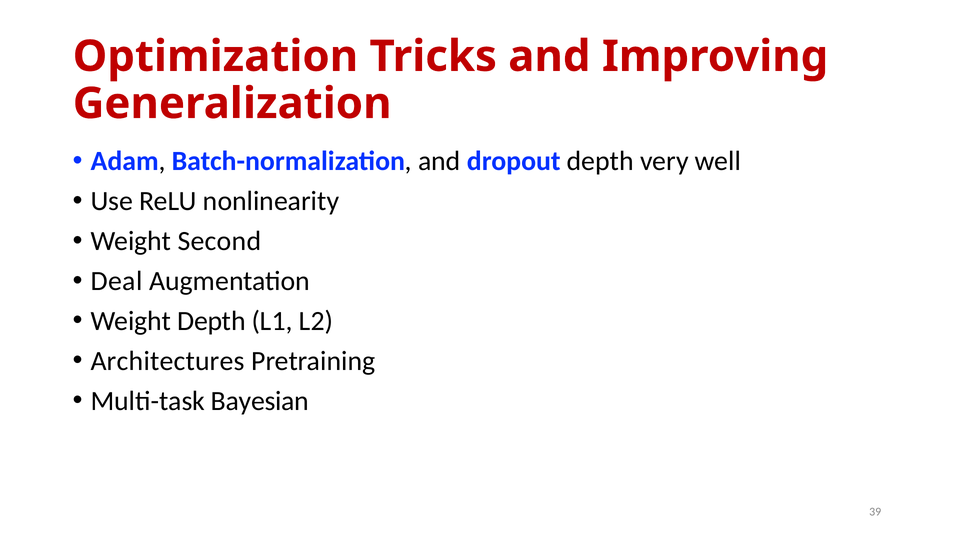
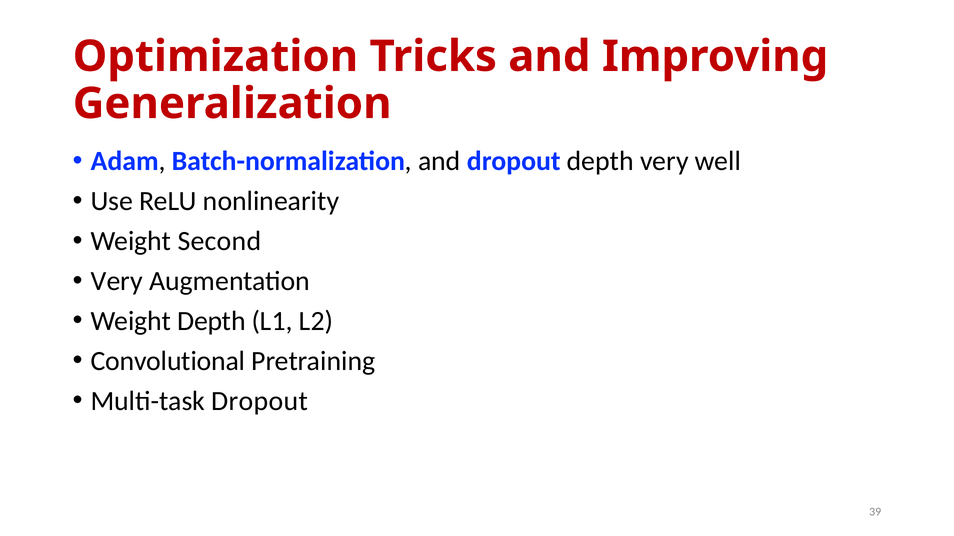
Deal at (117, 281): Deal -> Very
Architectures: Architectures -> Convolutional
Multi-task Bayesian: Bayesian -> Dropout
